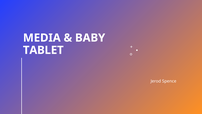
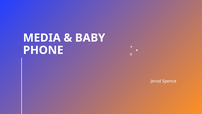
TABLET: TABLET -> PHONE
